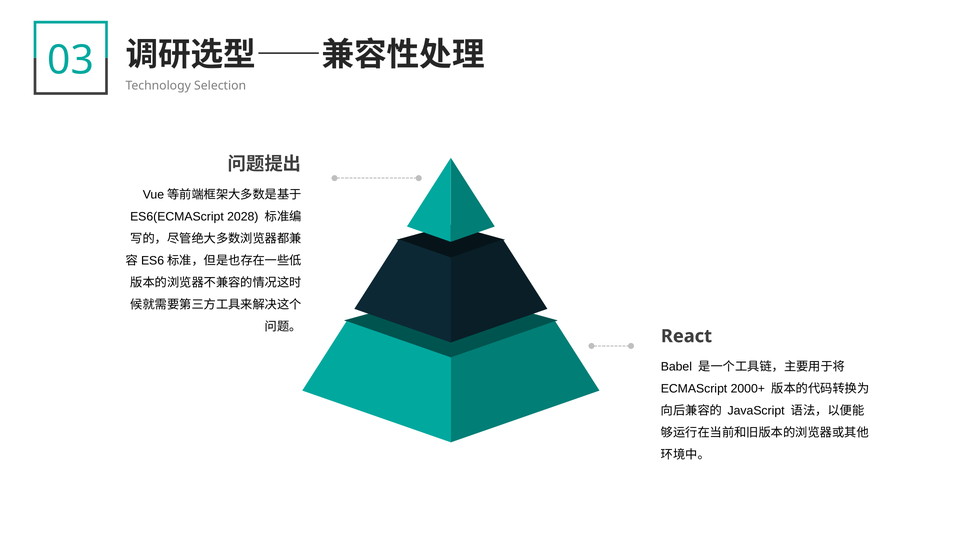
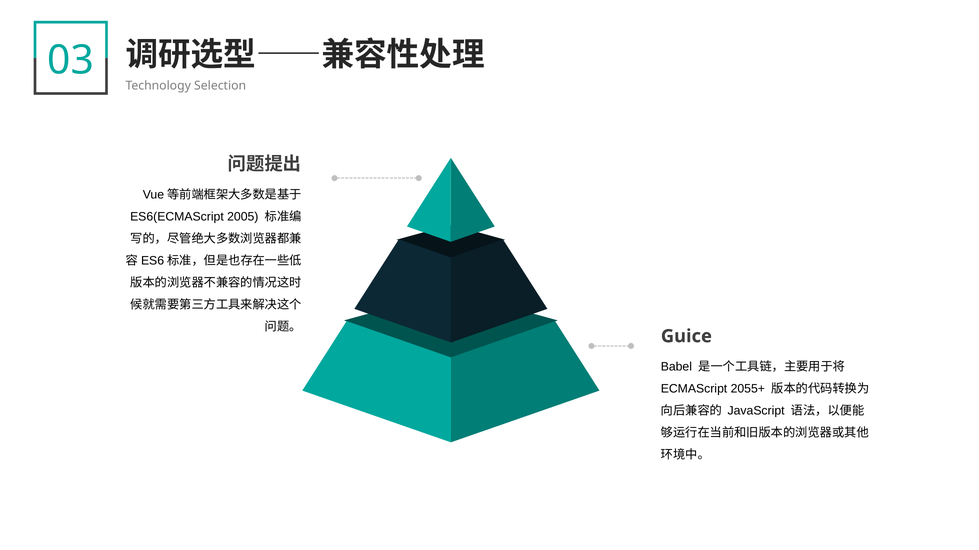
2028: 2028 -> 2005
React: React -> Guice
2000+: 2000+ -> 2055+
